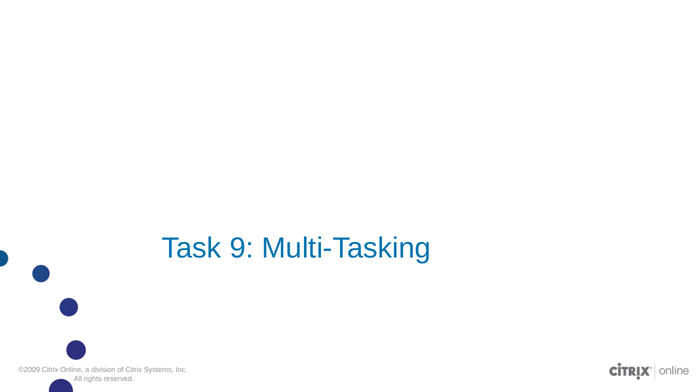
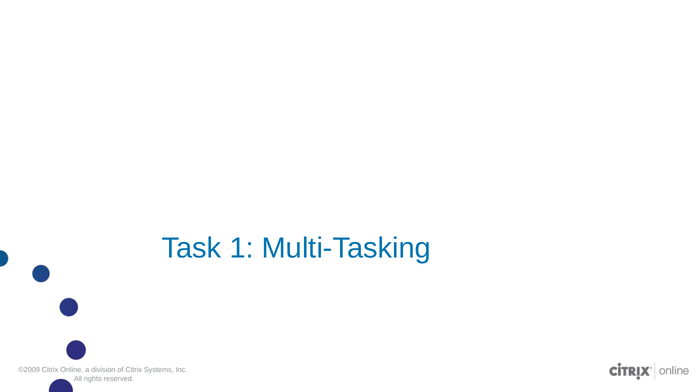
9: 9 -> 1
